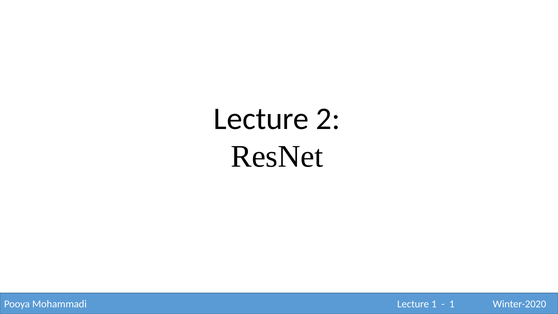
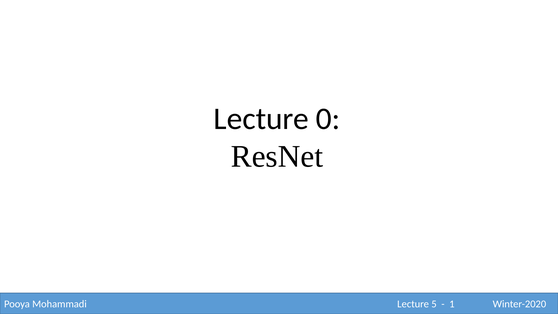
2: 2 -> 0
Lecture 1: 1 -> 5
